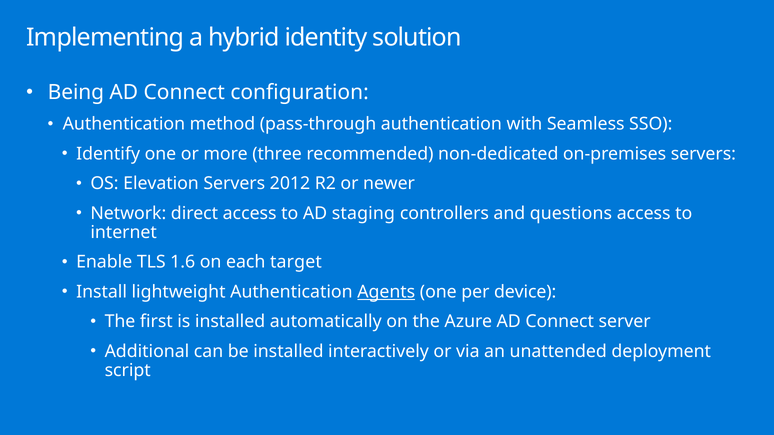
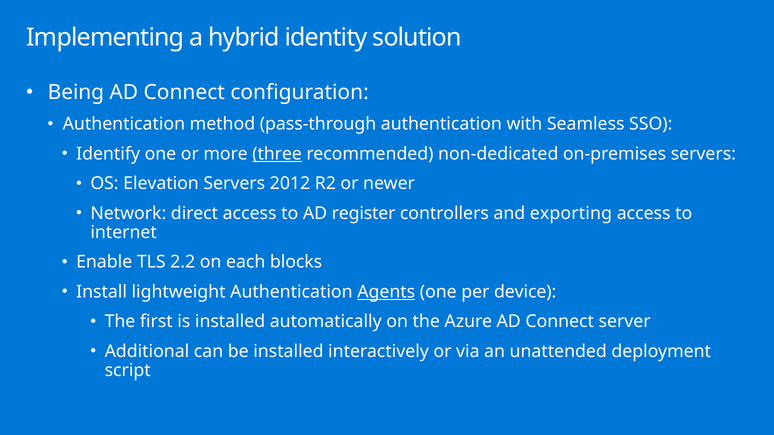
three underline: none -> present
staging: staging -> register
questions: questions -> exporting
1.6: 1.6 -> 2.2
target: target -> blocks
